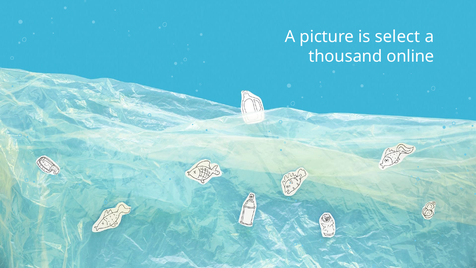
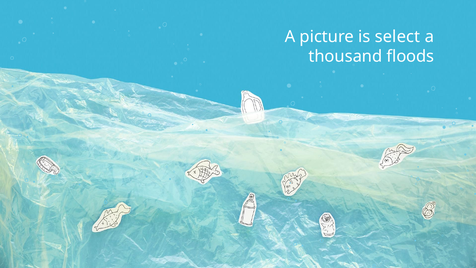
online: online -> floods
